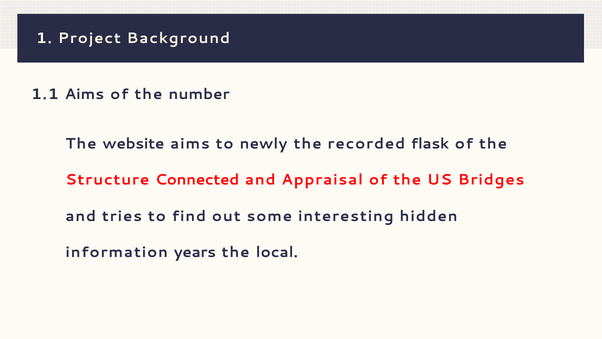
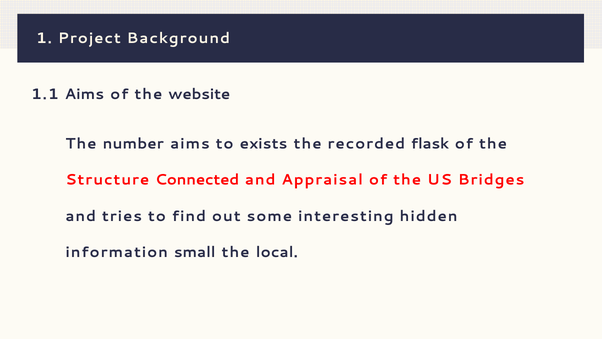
number: number -> website
website: website -> number
newly: newly -> exists
years: years -> small
